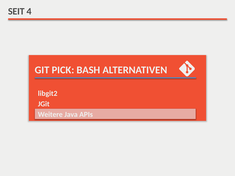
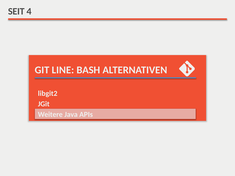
PICK: PICK -> LINE
